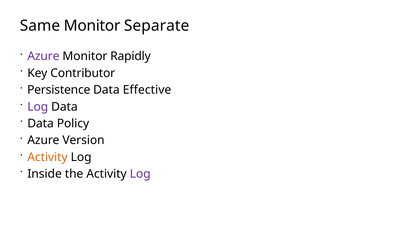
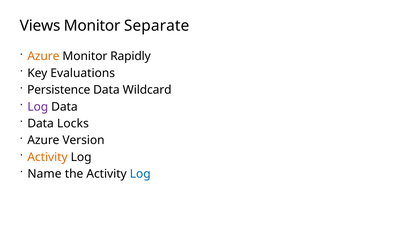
Same: Same -> Views
Azure at (43, 56) colour: purple -> orange
Contributor: Contributor -> Evaluations
Effective: Effective -> Wildcard
Policy: Policy -> Locks
Inside: Inside -> Name
Log at (140, 174) colour: purple -> blue
